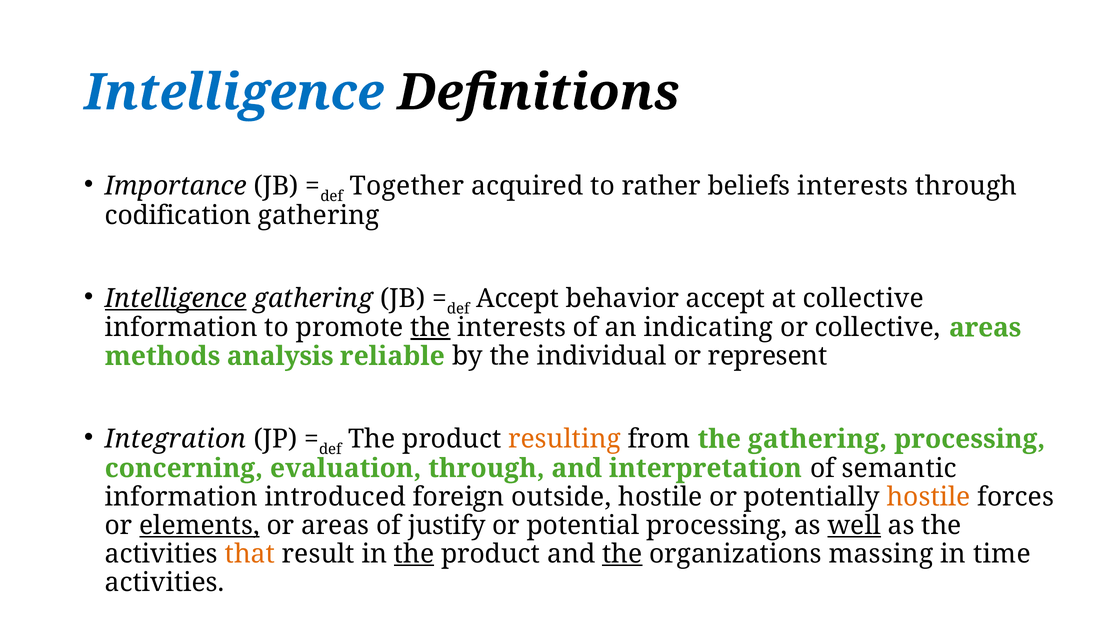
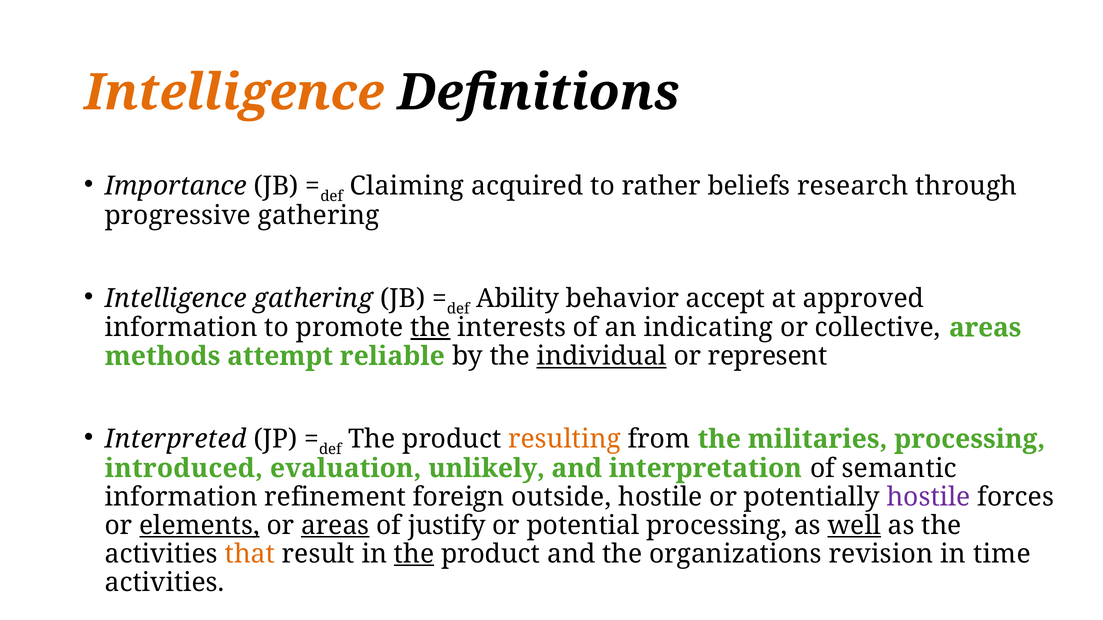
Intelligence at (234, 93) colour: blue -> orange
Together: Together -> Claiming
beliefs interests: interests -> research
codification: codification -> progressive
Intelligence at (176, 299) underline: present -> none
Accept at (518, 299): Accept -> Ability
at collective: collective -> approved
analysis: analysis -> attempt
individual underline: none -> present
Integration: Integration -> Interpreted
the gathering: gathering -> militaries
concerning: concerning -> introduced
evaluation through: through -> unlikely
introduced: introduced -> refinement
hostile at (929, 497) colour: orange -> purple
areas at (335, 526) underline: none -> present
the at (622, 554) underline: present -> none
massing: massing -> revision
